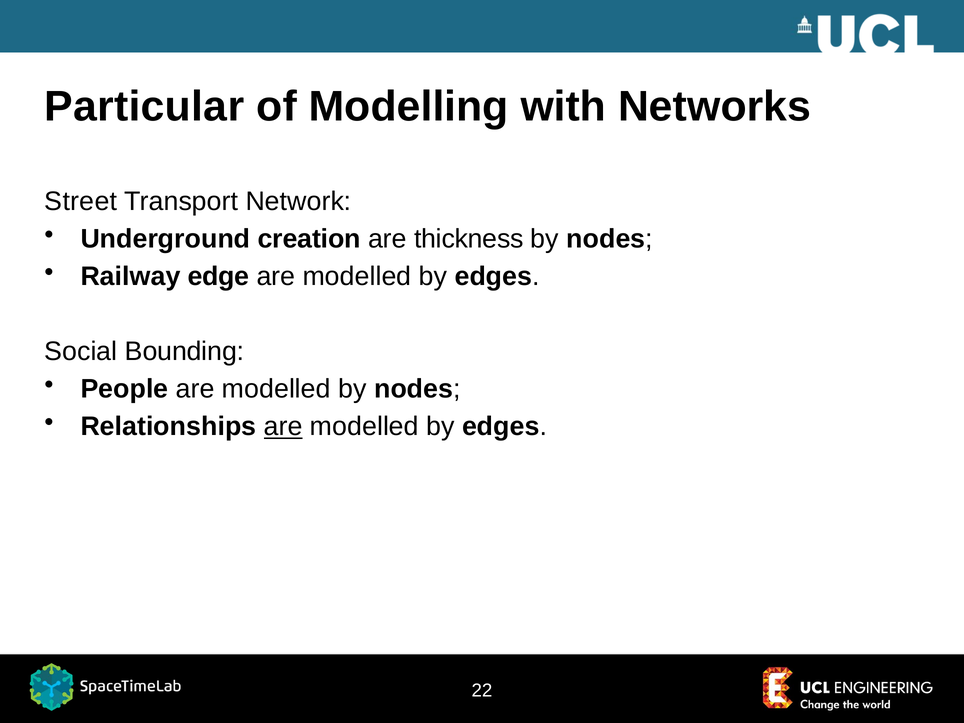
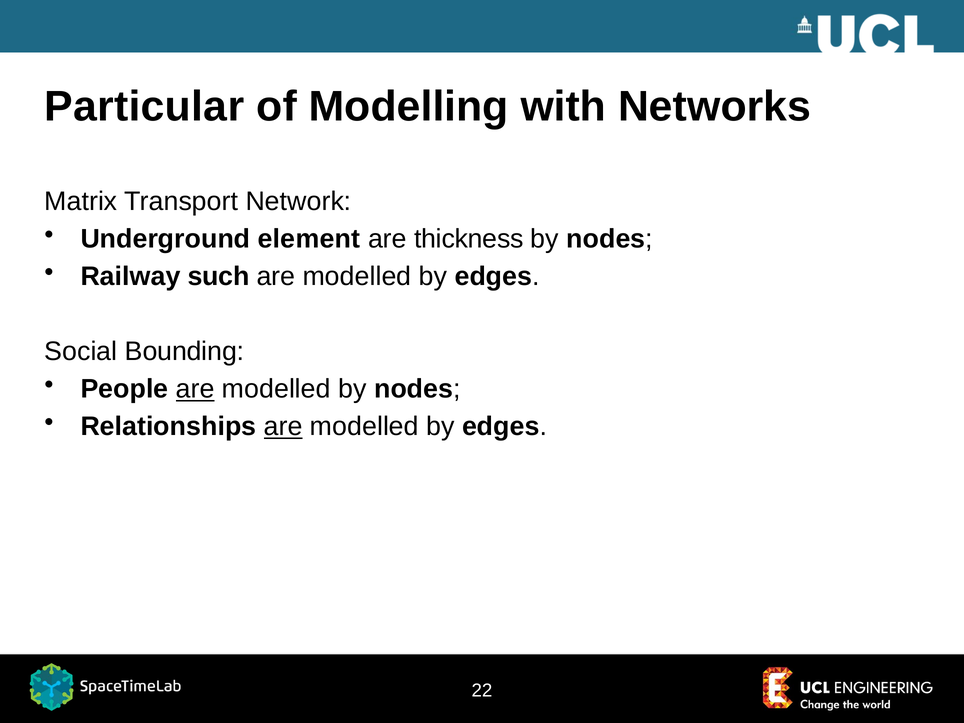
Street: Street -> Matrix
creation: creation -> element
edge: edge -> such
are at (195, 389) underline: none -> present
